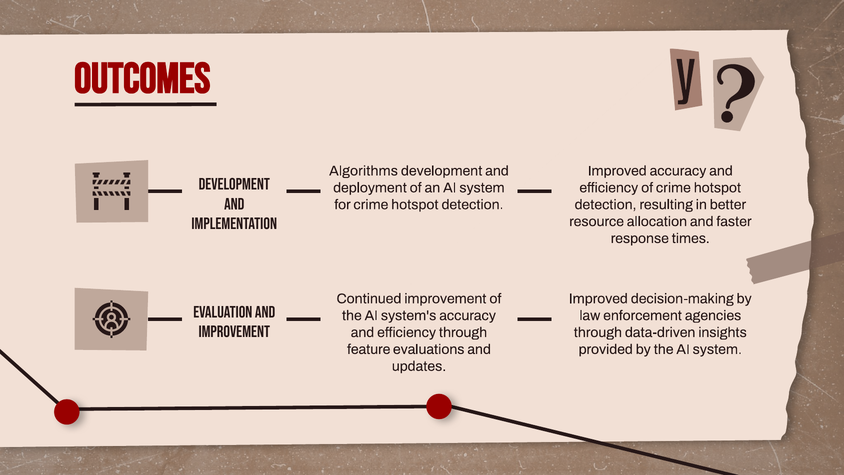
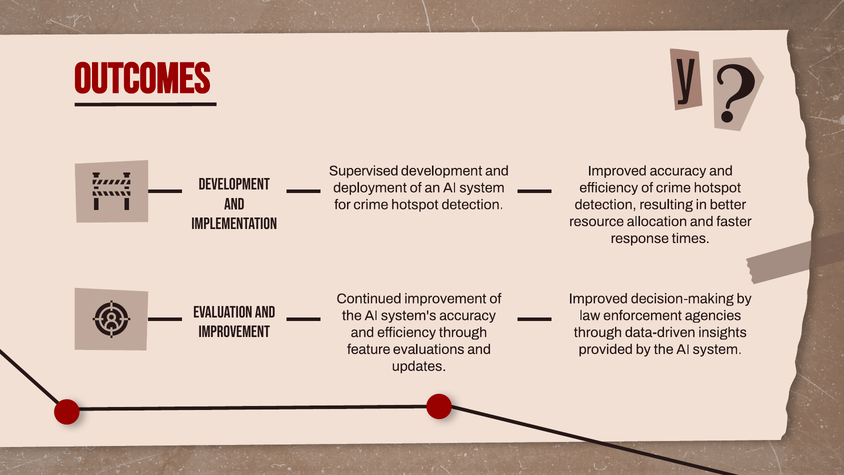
Algorithms: Algorithms -> Supervised
